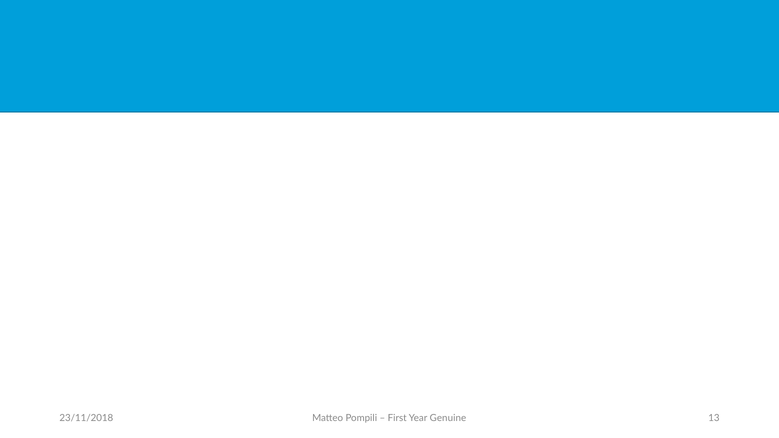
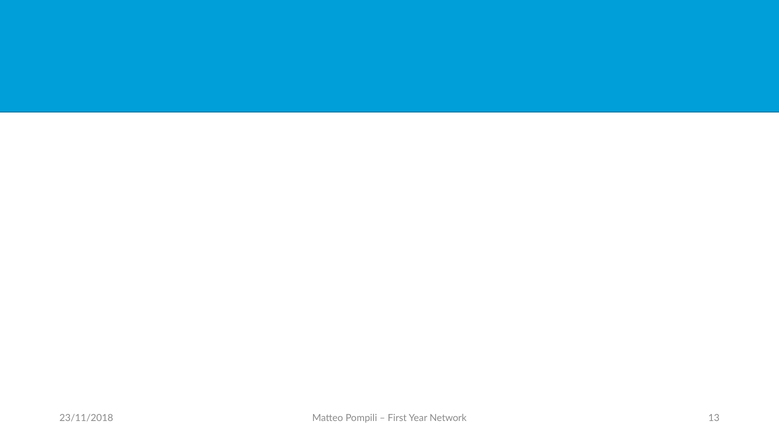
Genuine: Genuine -> Network
